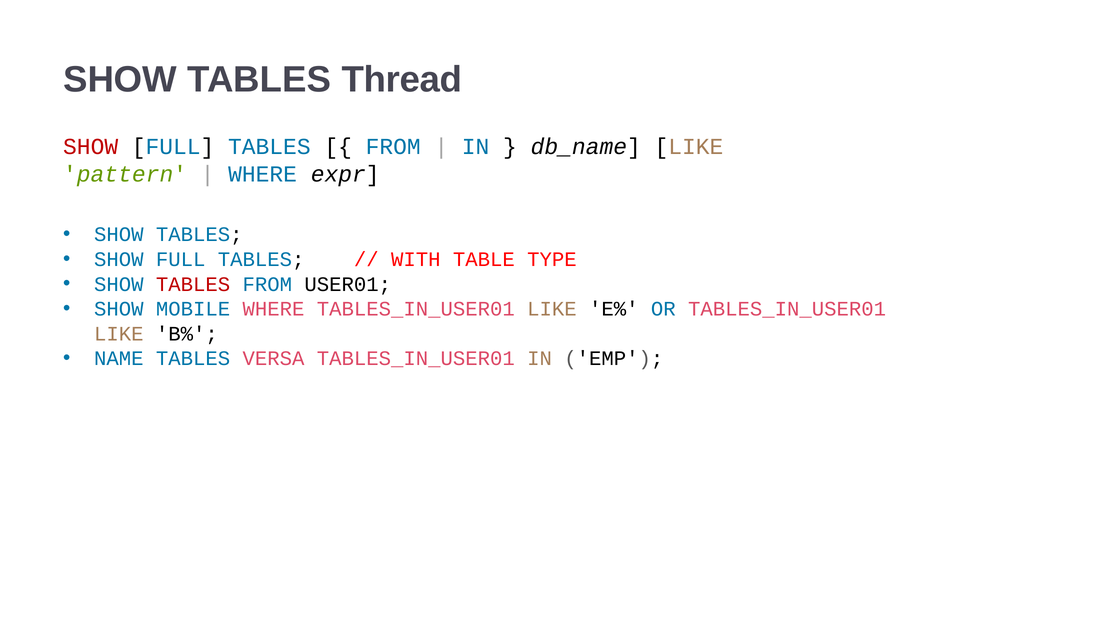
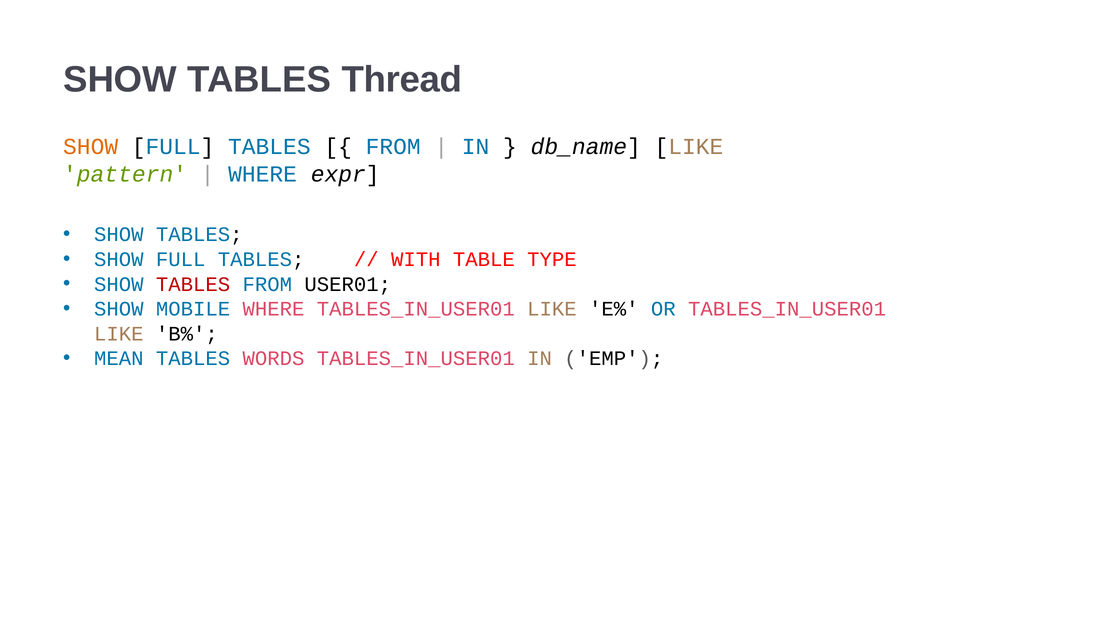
SHOW at (91, 147) colour: red -> orange
NAME: NAME -> MEAN
VERSA: VERSA -> WORDS
